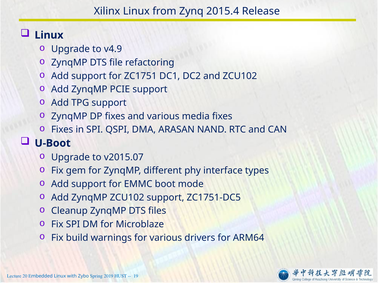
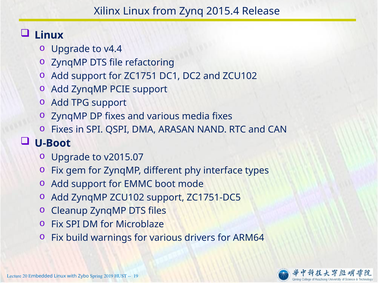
v4.9: v4.9 -> v4.4
